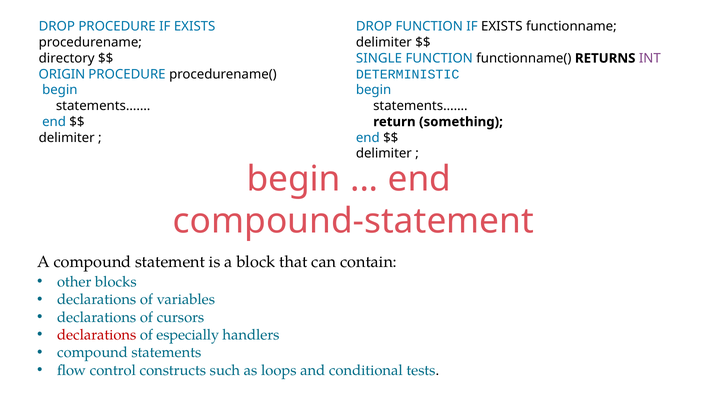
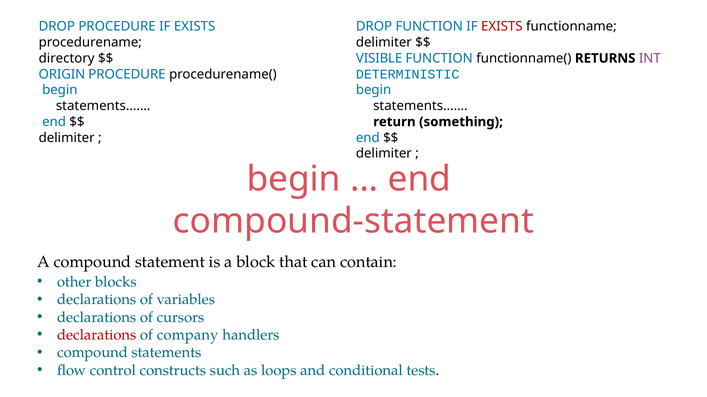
EXISTS at (502, 27) colour: black -> red
SINGLE: SINGLE -> VISIBLE
especially: especially -> company
